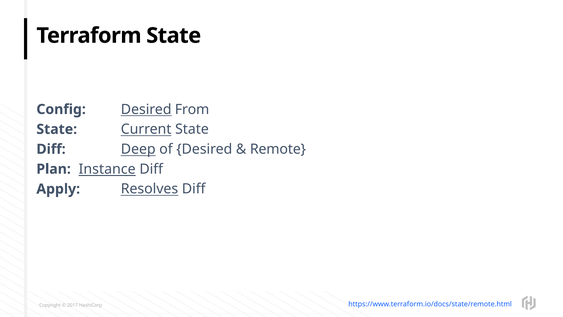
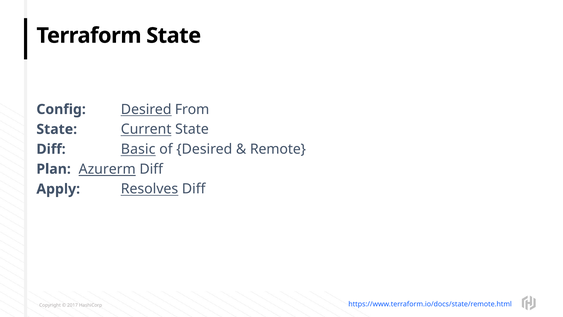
Deep: Deep -> Basic
Instance: Instance -> Azurerm
